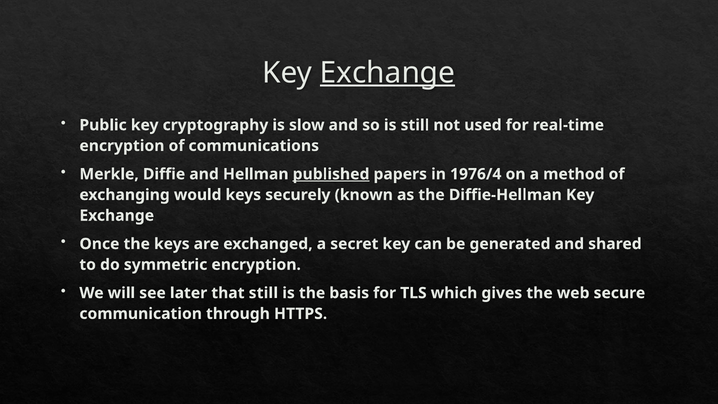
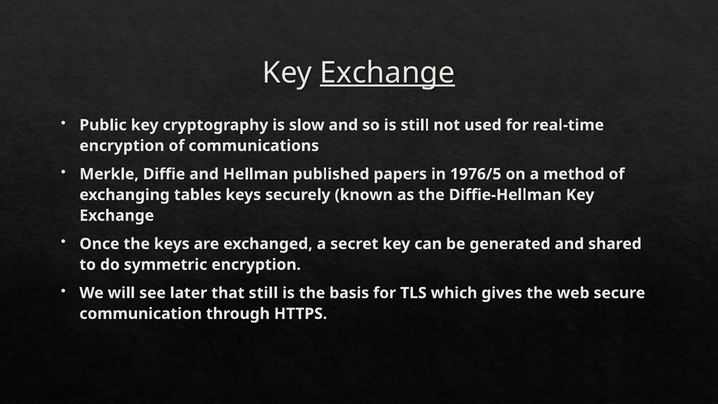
published underline: present -> none
1976/4: 1976/4 -> 1976/5
would: would -> tables
